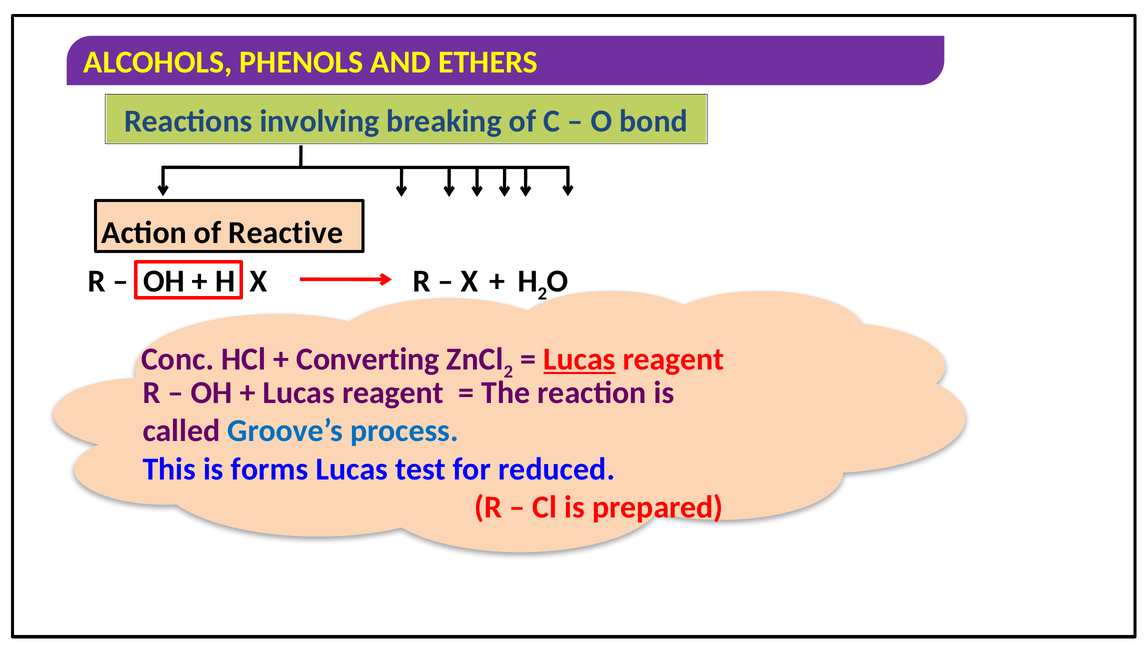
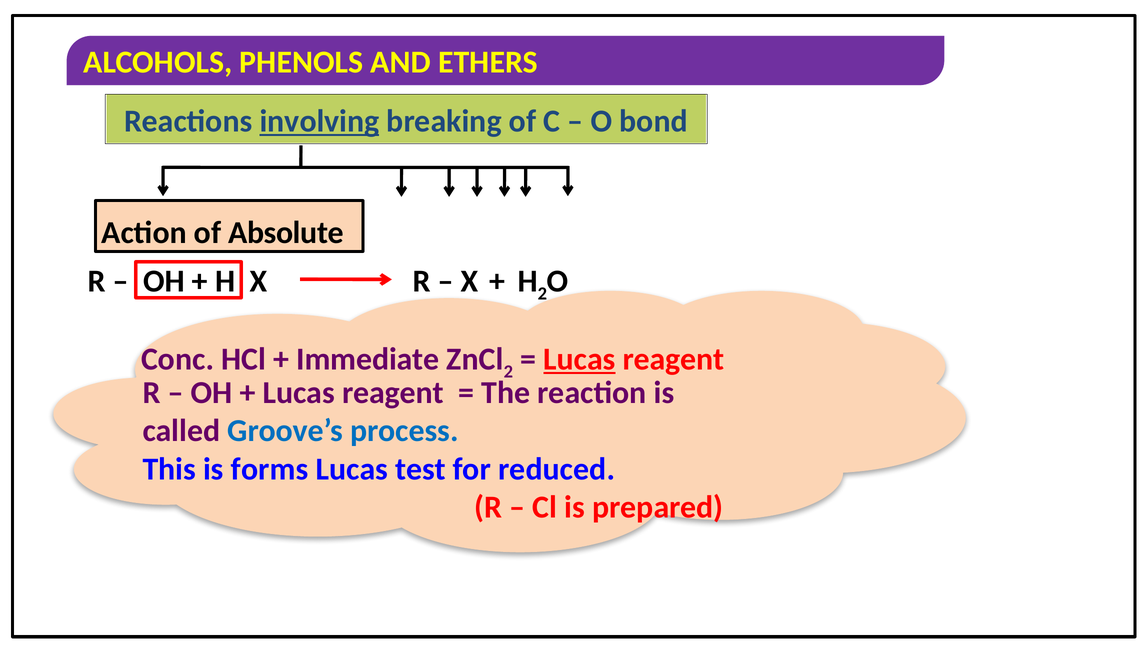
involving underline: none -> present
Reactive: Reactive -> Absolute
Converting: Converting -> Immediate
